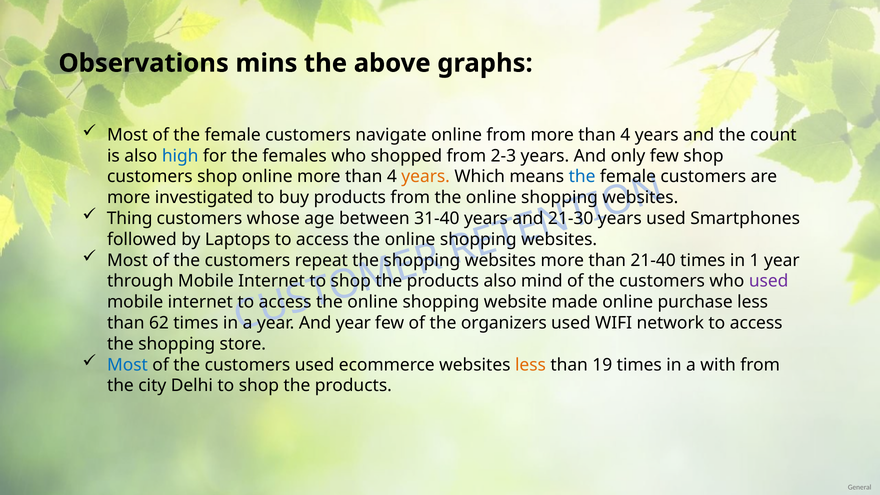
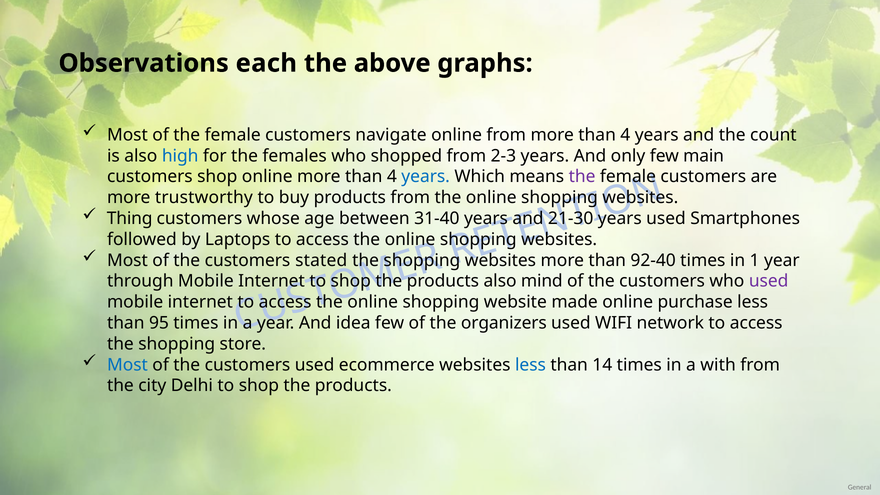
mins: mins -> each
few shop: shop -> main
years at (426, 177) colour: orange -> blue
the at (582, 177) colour: blue -> purple
investigated: investigated -> trustworthy
repeat: repeat -> stated
21-40: 21-40 -> 92-40
62: 62 -> 95
year at (353, 323): year -> idea
less at (530, 365) colour: orange -> blue
19: 19 -> 14
